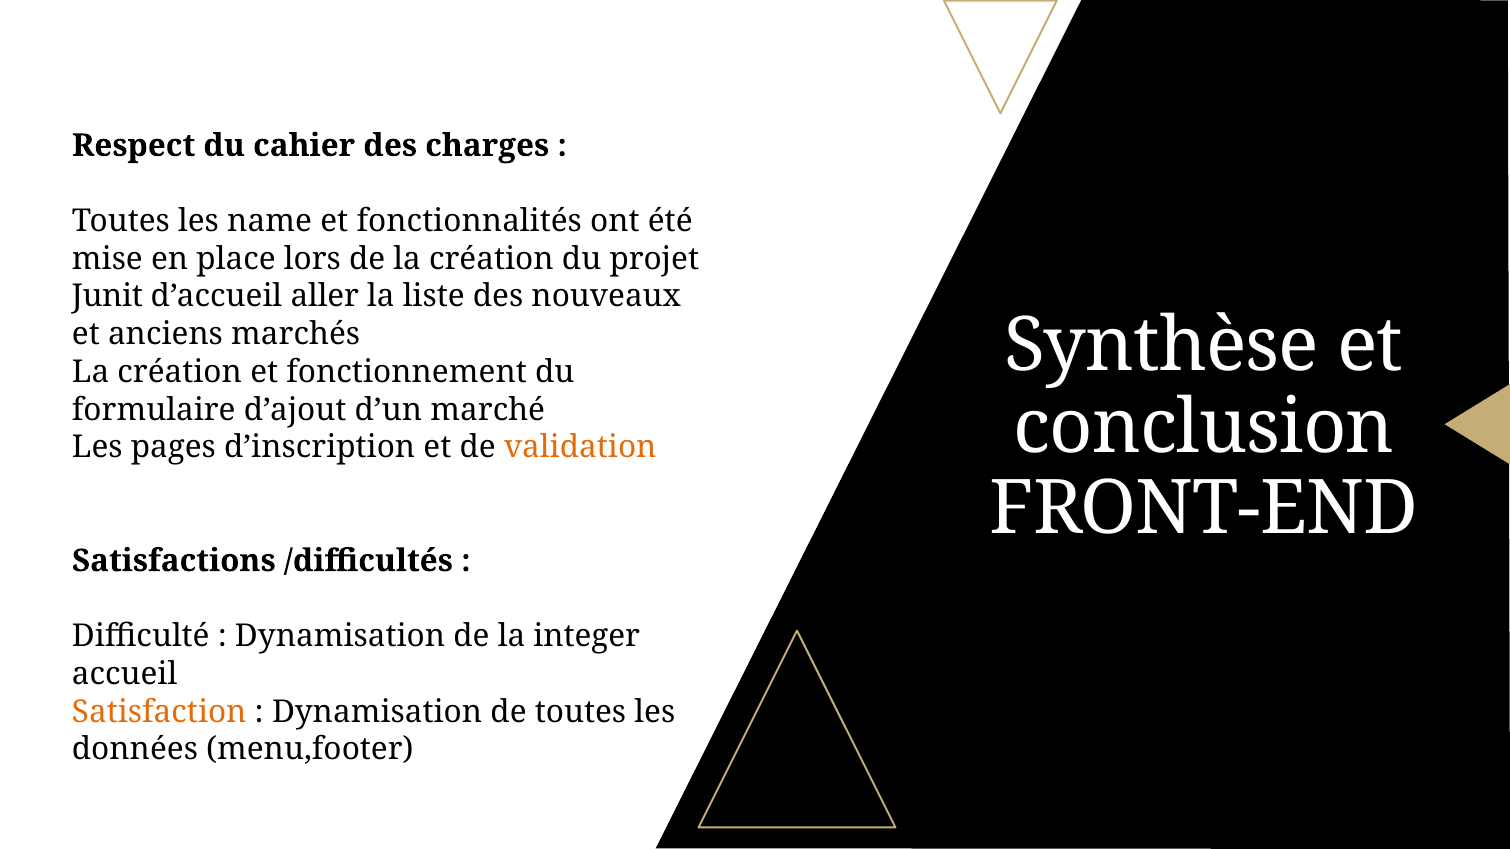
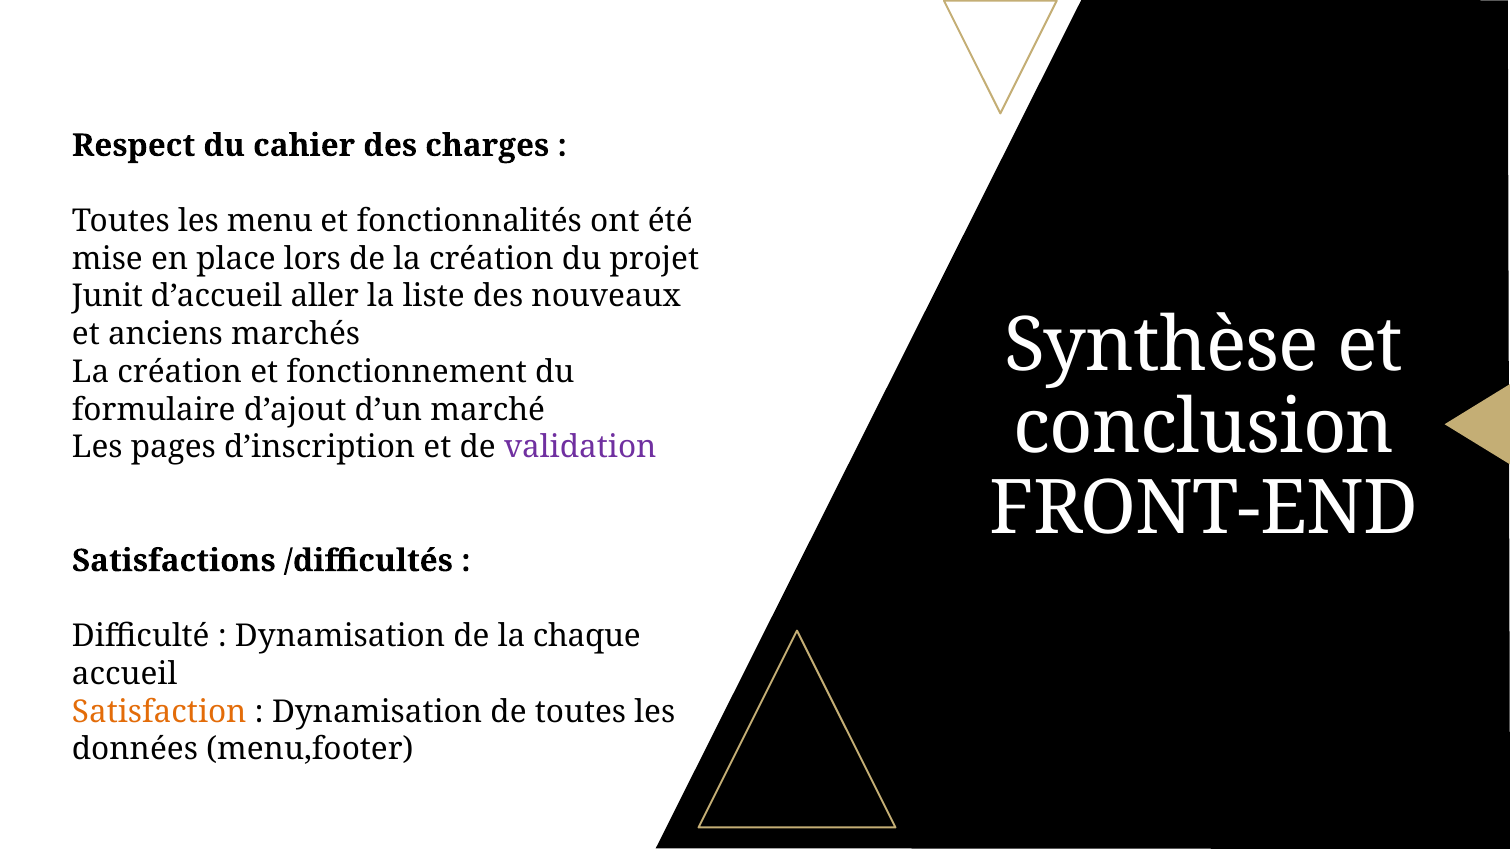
name: name -> menu
validation colour: orange -> purple
integer: integer -> chaque
